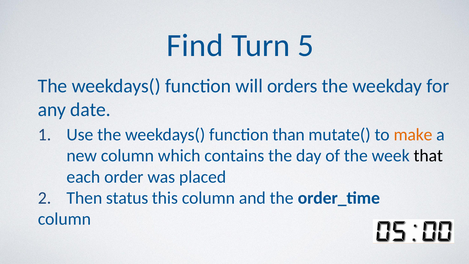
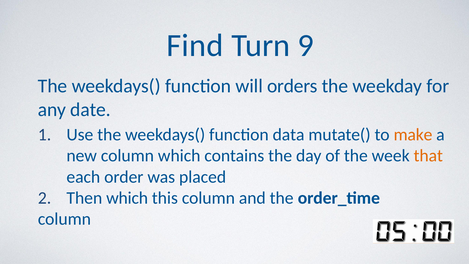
5: 5 -> 9
than: than -> data
that colour: black -> orange
Then status: status -> which
